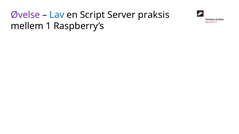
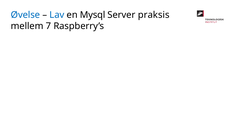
Øvelse colour: purple -> blue
Script: Script -> Mysql
1: 1 -> 7
